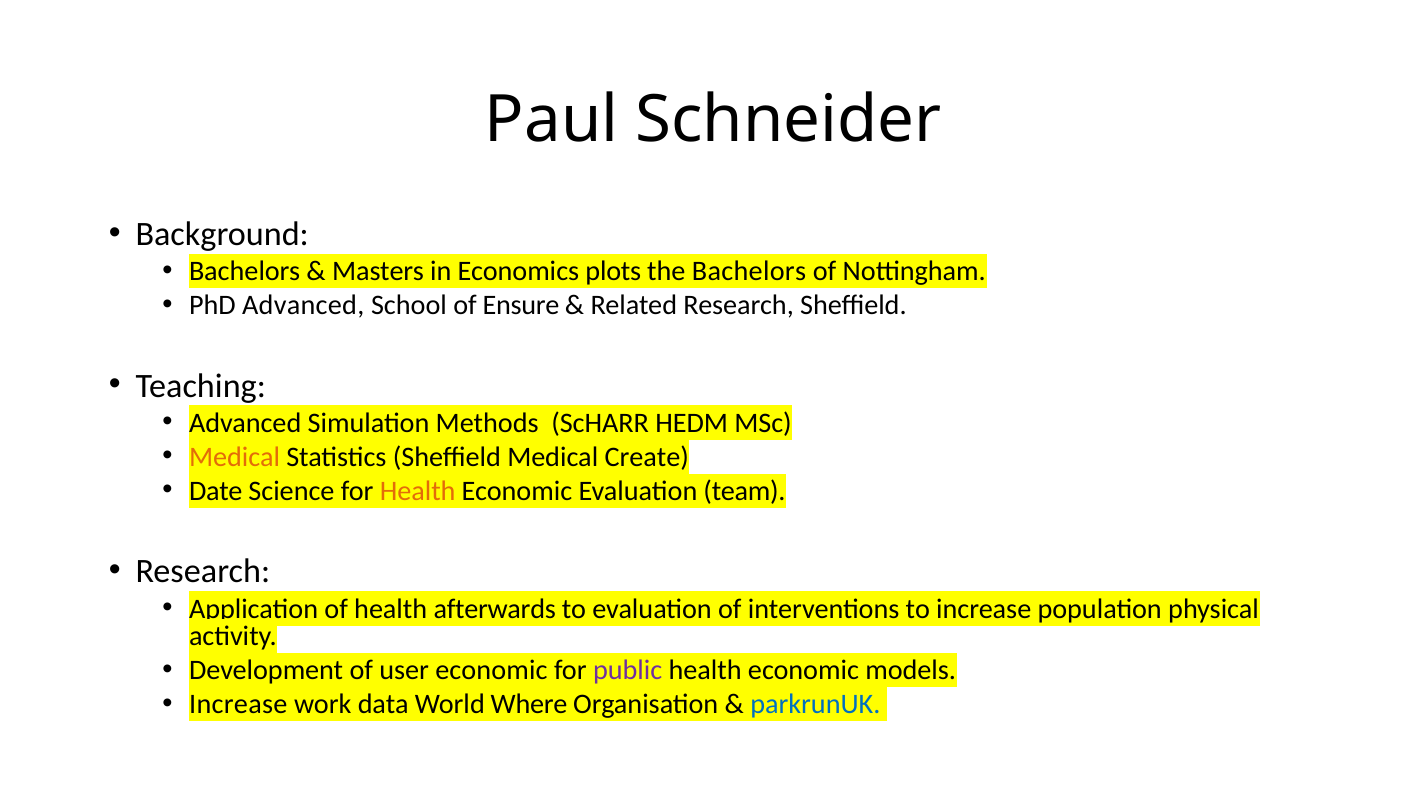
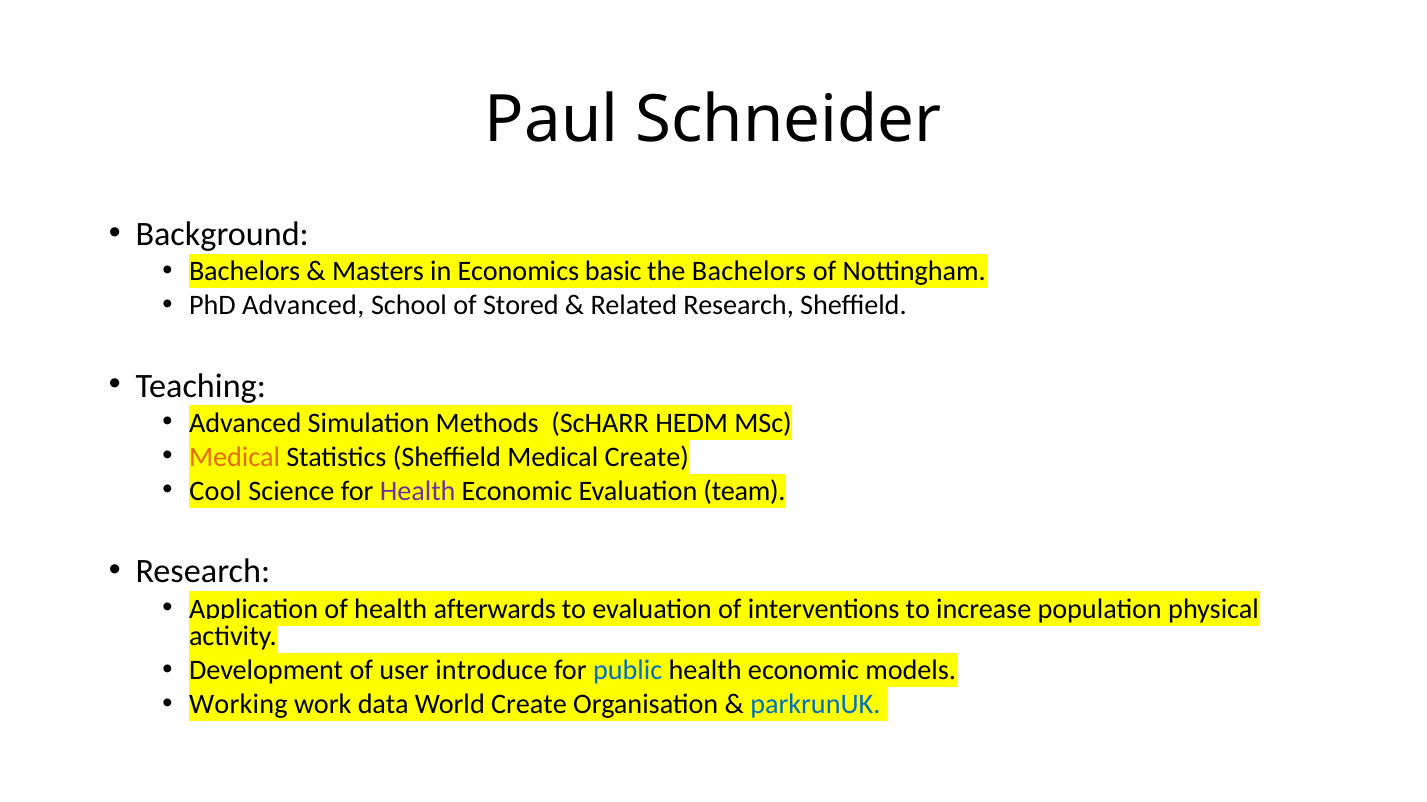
plots: plots -> basic
Ensure: Ensure -> Stored
Date: Date -> Cool
Health at (418, 492) colour: orange -> purple
user economic: economic -> introduce
public colour: purple -> blue
Increase at (238, 705): Increase -> Working
World Where: Where -> Create
